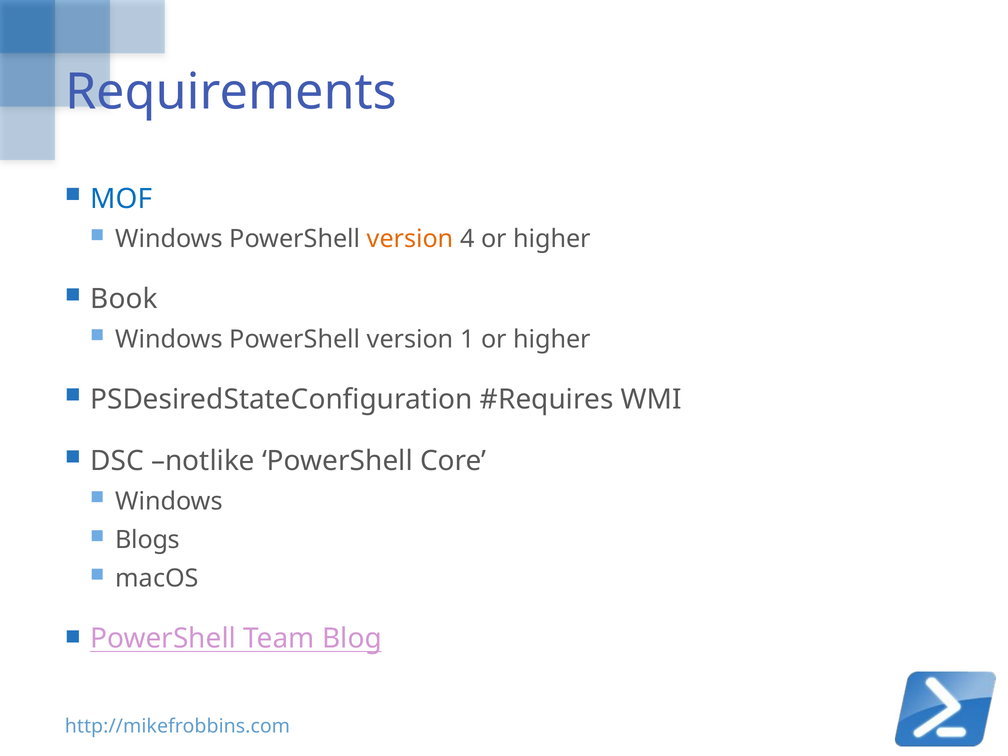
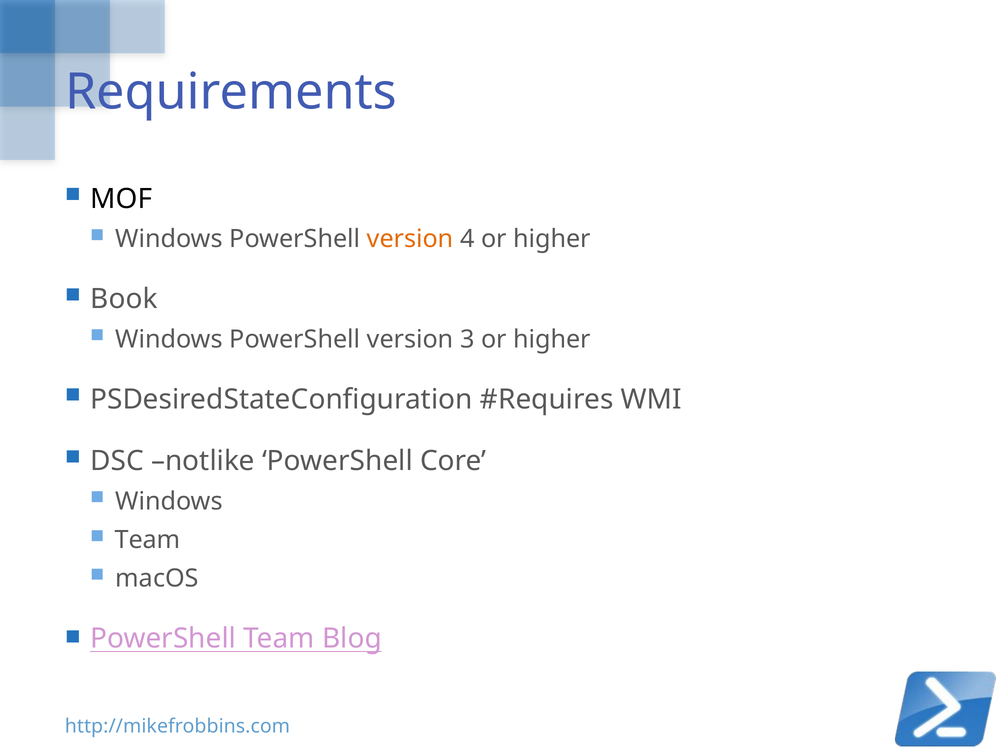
MOF colour: blue -> black
1: 1 -> 3
Blogs at (148, 540): Blogs -> Team
